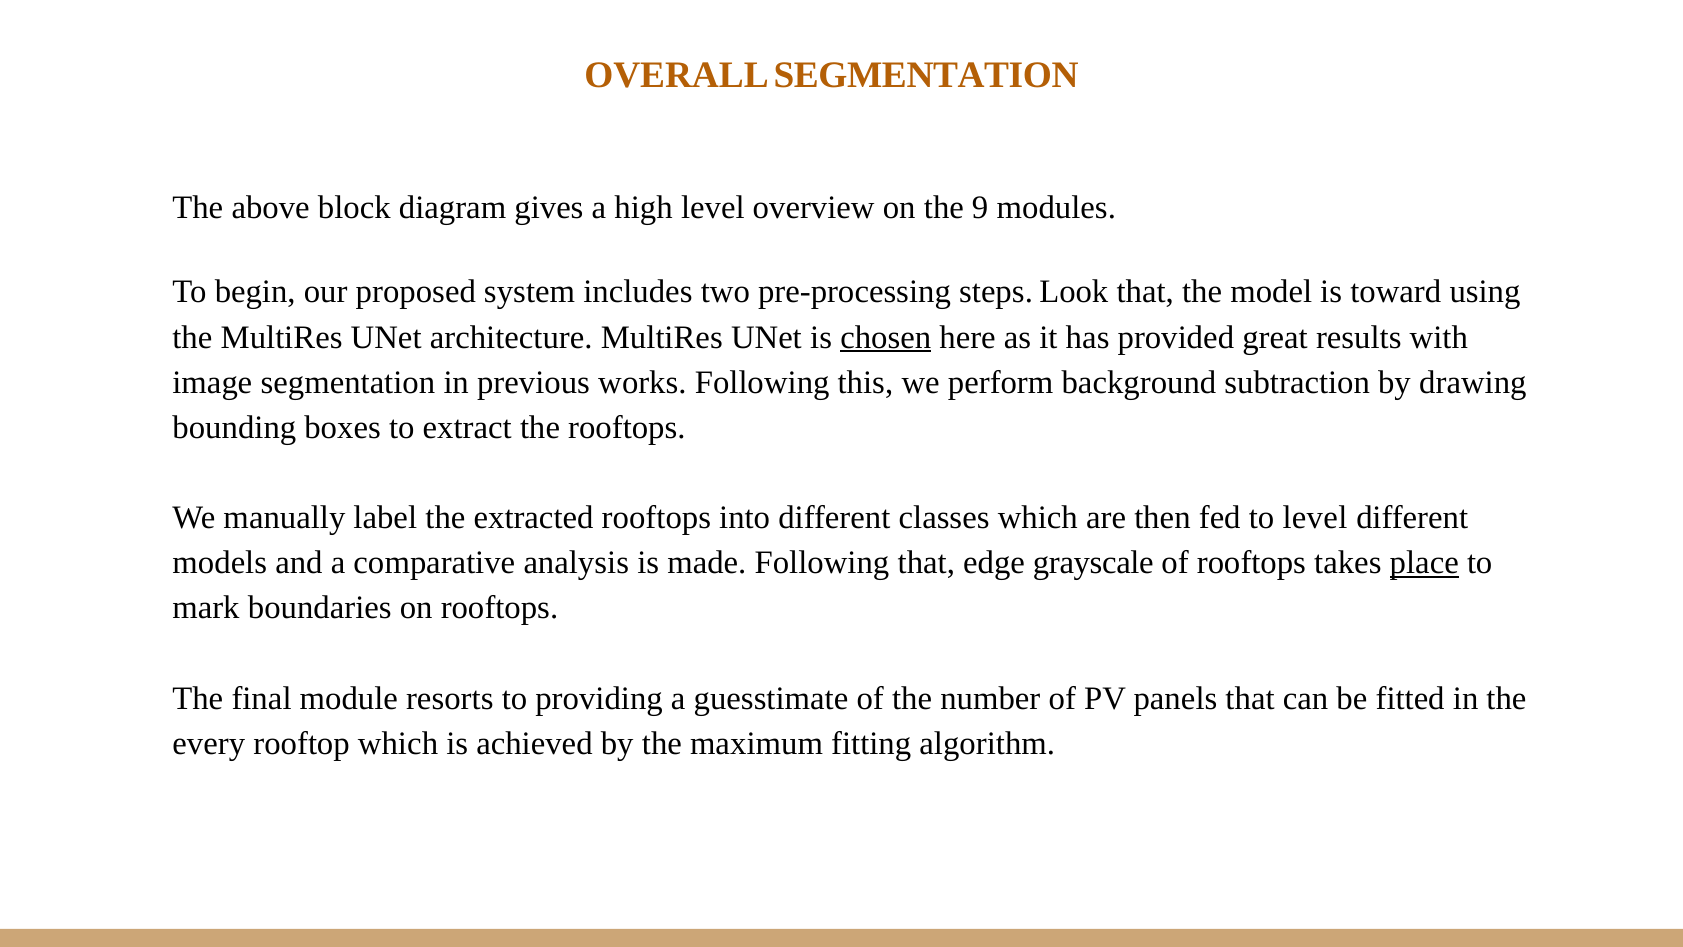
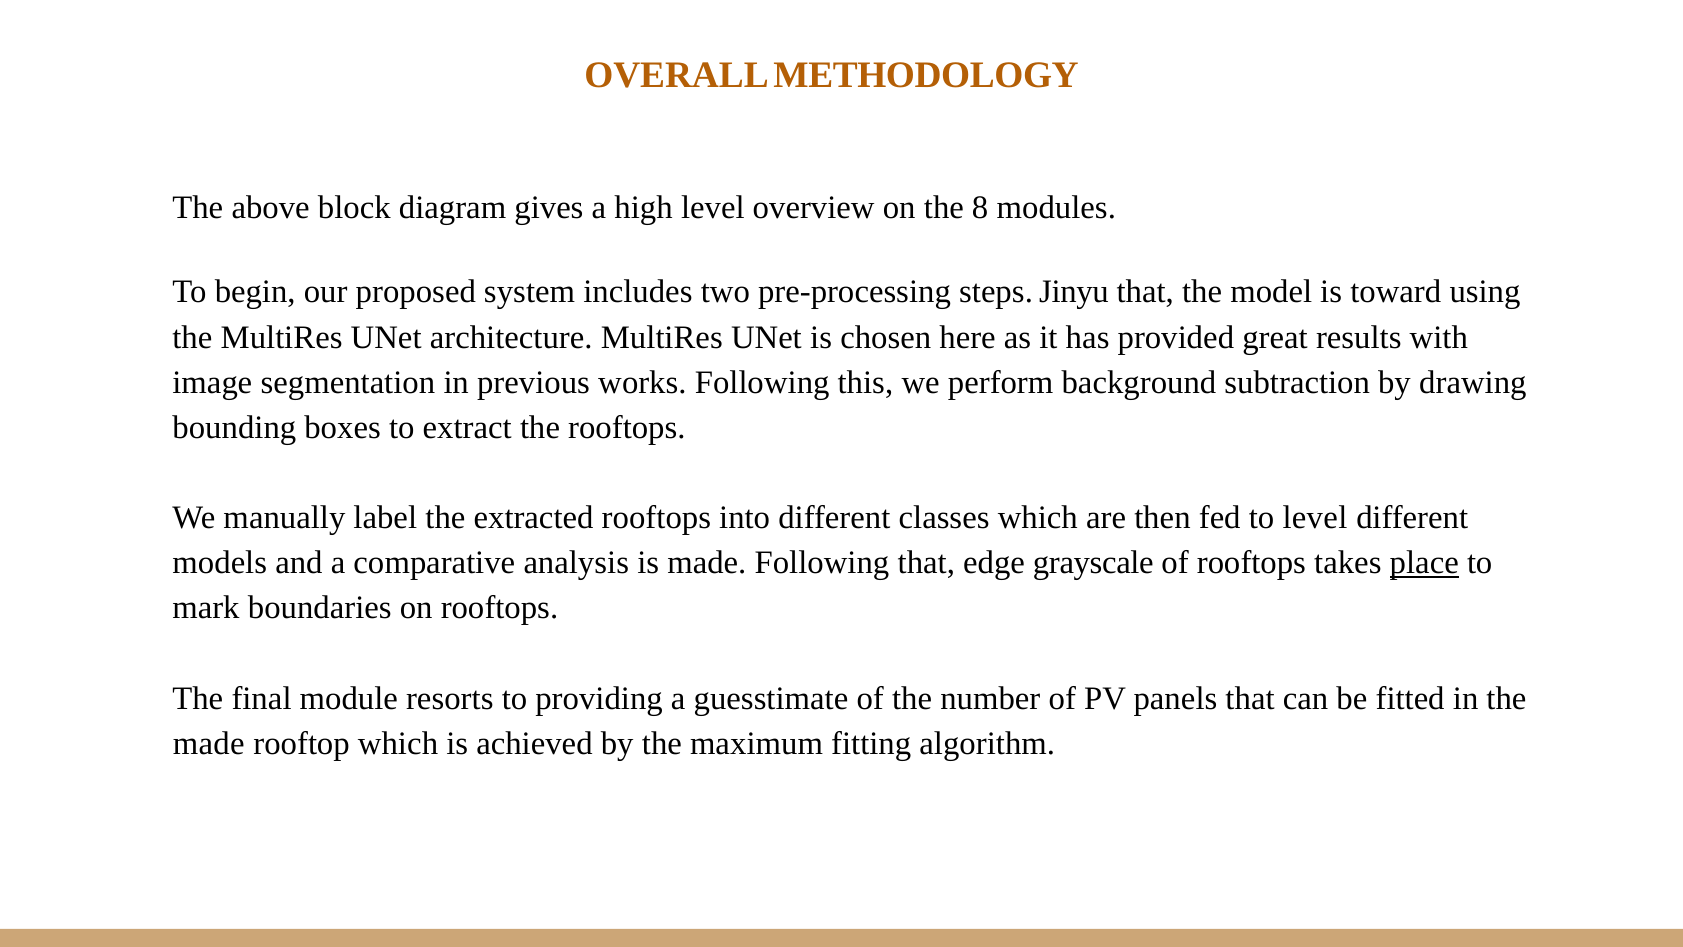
OVERALL SEGMENTATION: SEGMENTATION -> METHODOLOGY
9: 9 -> 8
Look: Look -> Jinyu
chosen underline: present -> none
every at (209, 743): every -> made
